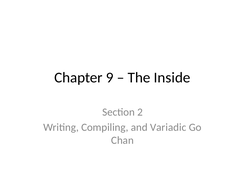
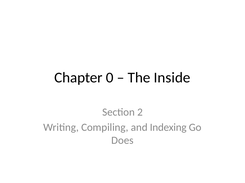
9: 9 -> 0
Variadic: Variadic -> Indexing
Chan: Chan -> Does
